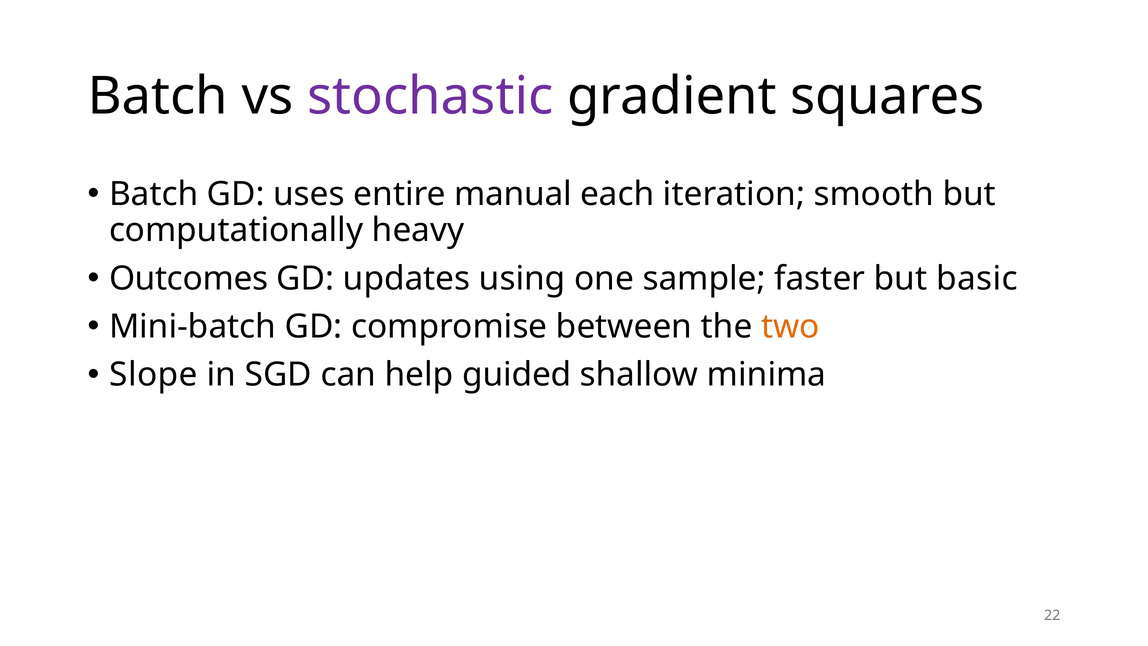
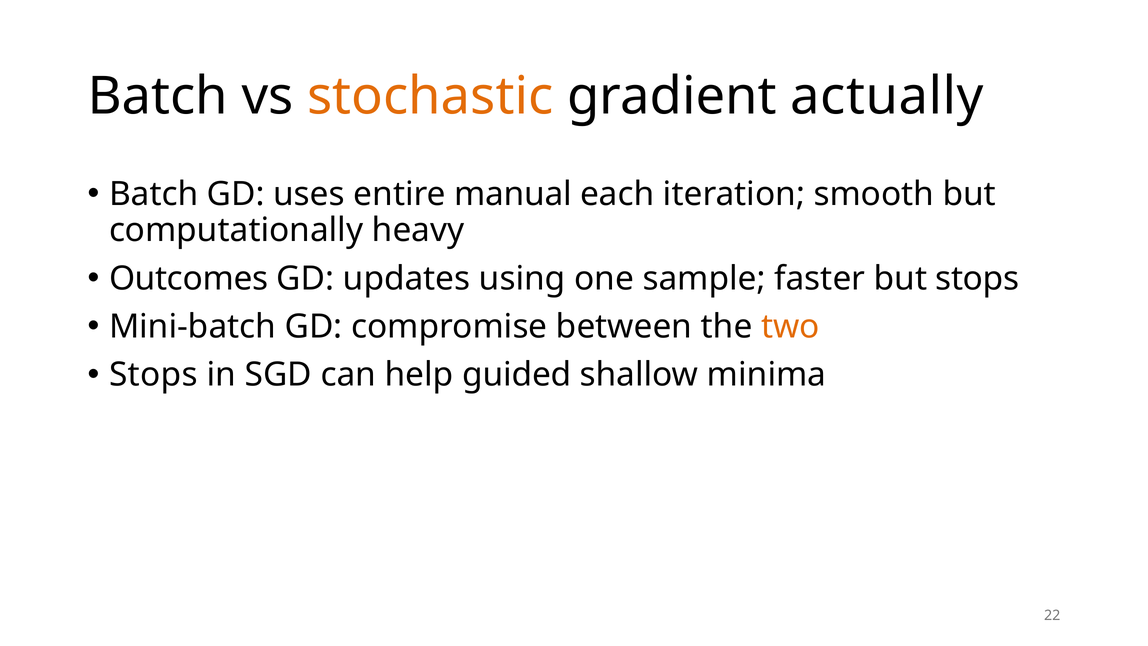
stochastic colour: purple -> orange
squares: squares -> actually
but basic: basic -> stops
Slope at (153, 375): Slope -> Stops
